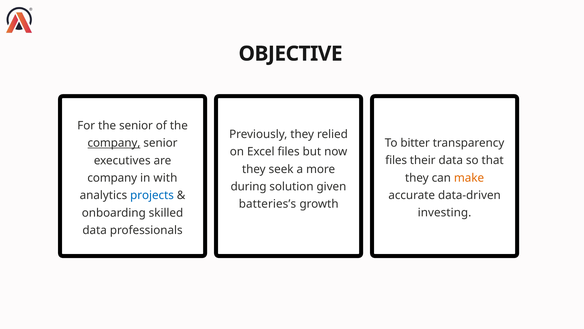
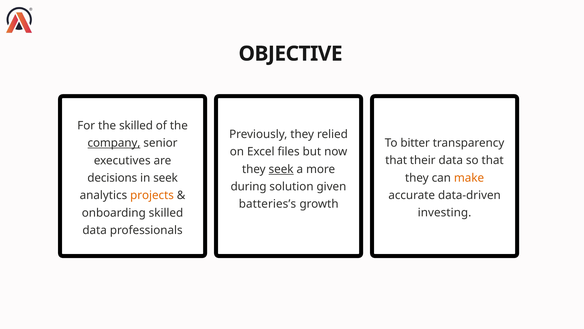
the senior: senior -> skilled
files at (396, 160): files -> that
seek at (281, 169) underline: none -> present
company at (112, 178): company -> decisions
in with: with -> seek
projects colour: blue -> orange
